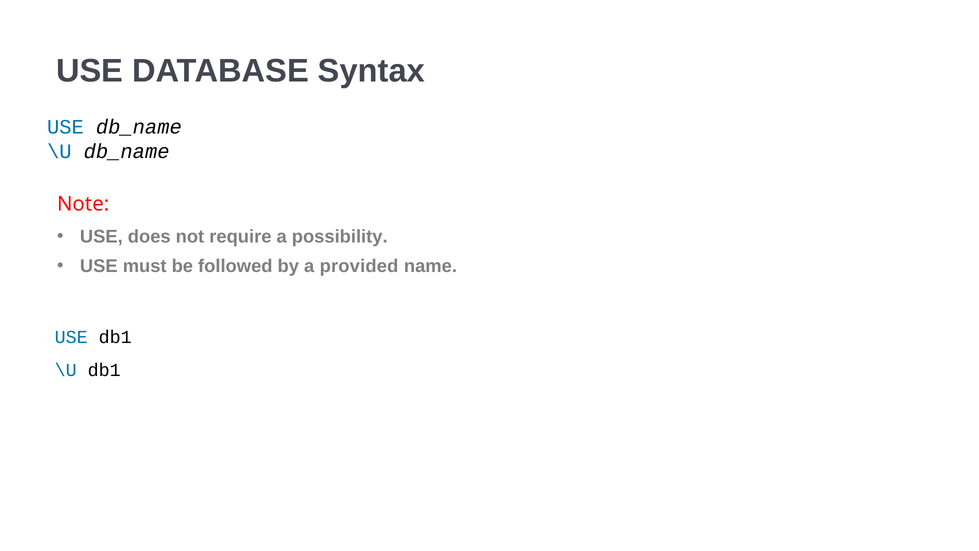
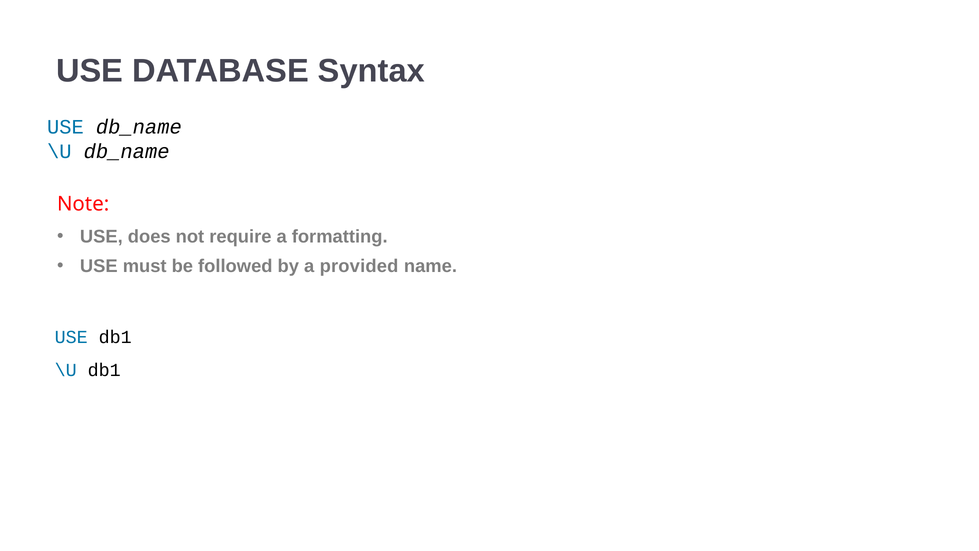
possibility: possibility -> formatting
